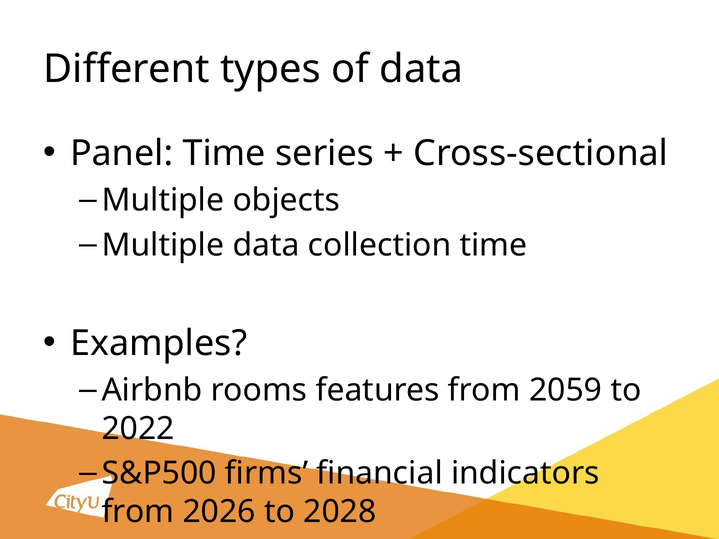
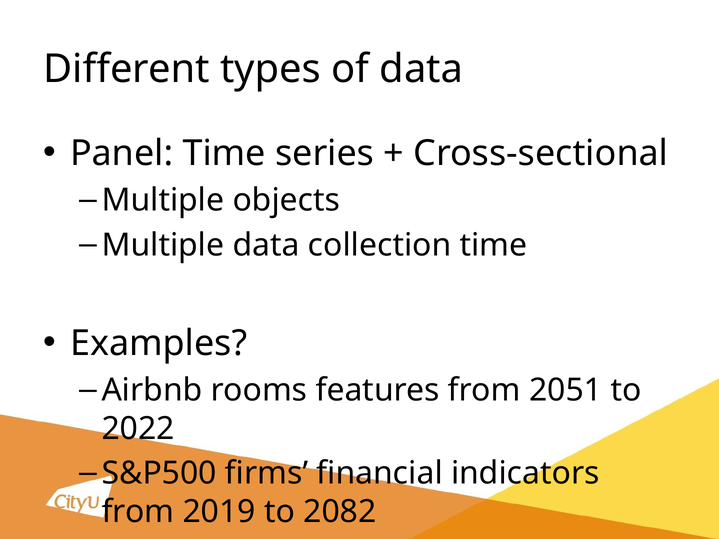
2059: 2059 -> 2051
2026: 2026 -> 2019
2028: 2028 -> 2082
